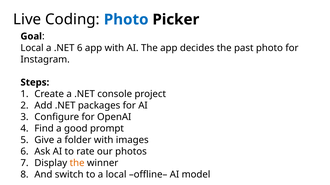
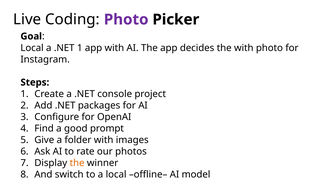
Photo at (126, 20) colour: blue -> purple
.NET 6: 6 -> 1
the past: past -> with
